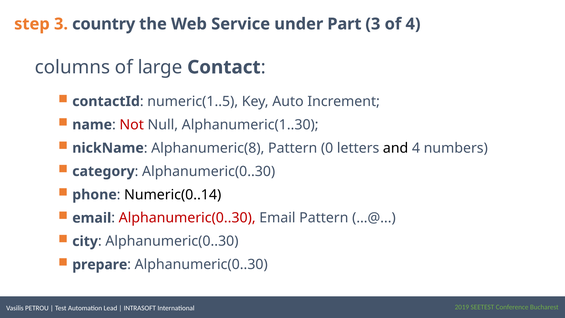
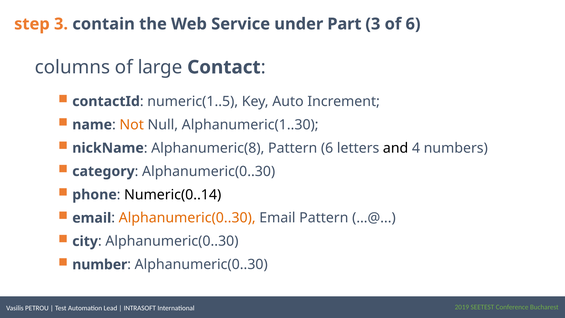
country: country -> contain
of 4: 4 -> 6
Not colour: red -> orange
Pattern 0: 0 -> 6
Alphanumeric(0..30 at (187, 218) colour: red -> orange
prepare: prepare -> number
